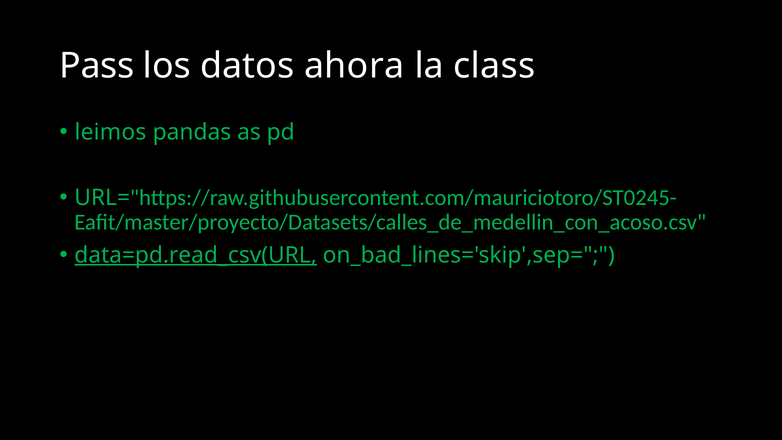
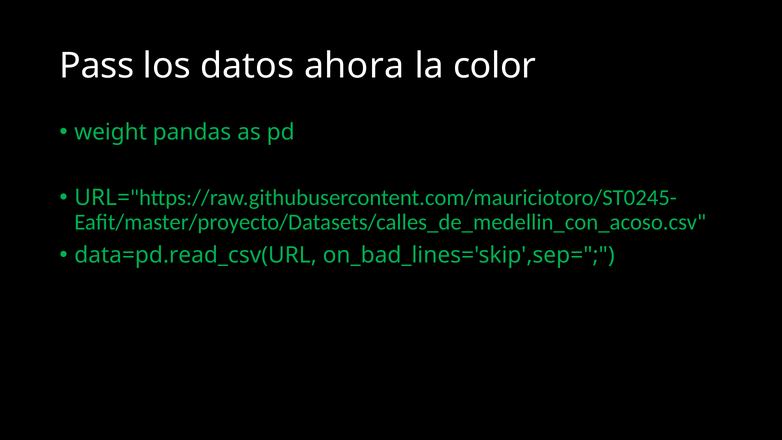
class: class -> color
leimos: leimos -> weight
data=pd.read_csv(URL underline: present -> none
